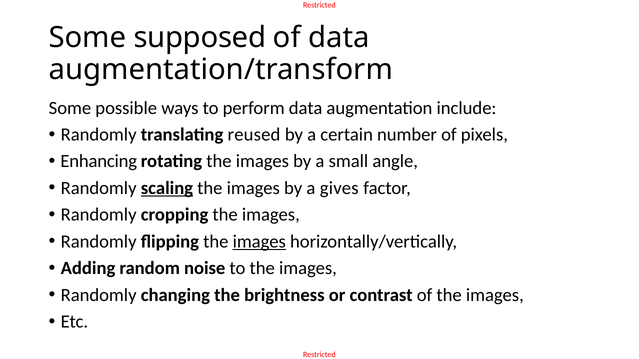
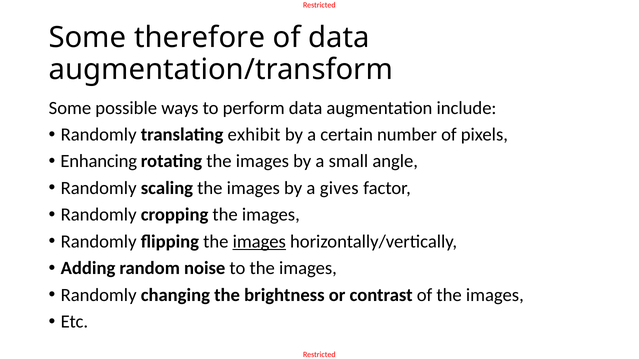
supposed: supposed -> therefore
reused: reused -> exhibit
scaling underline: present -> none
